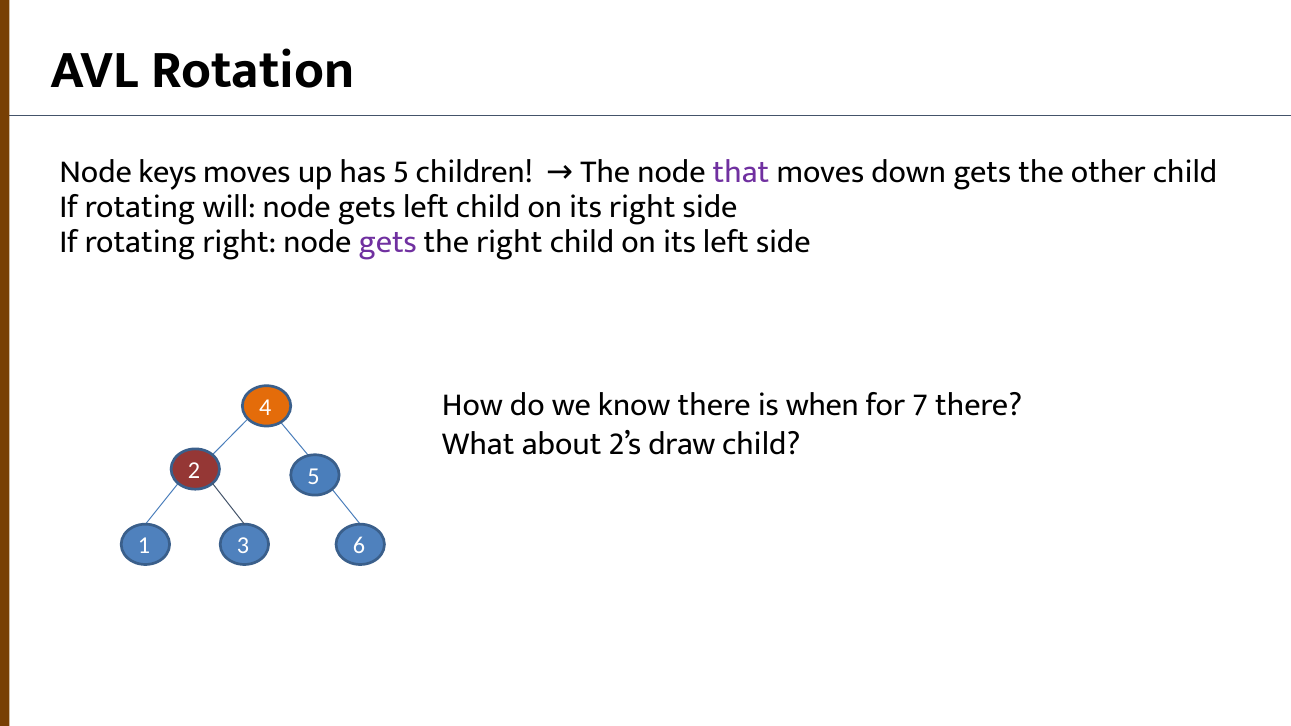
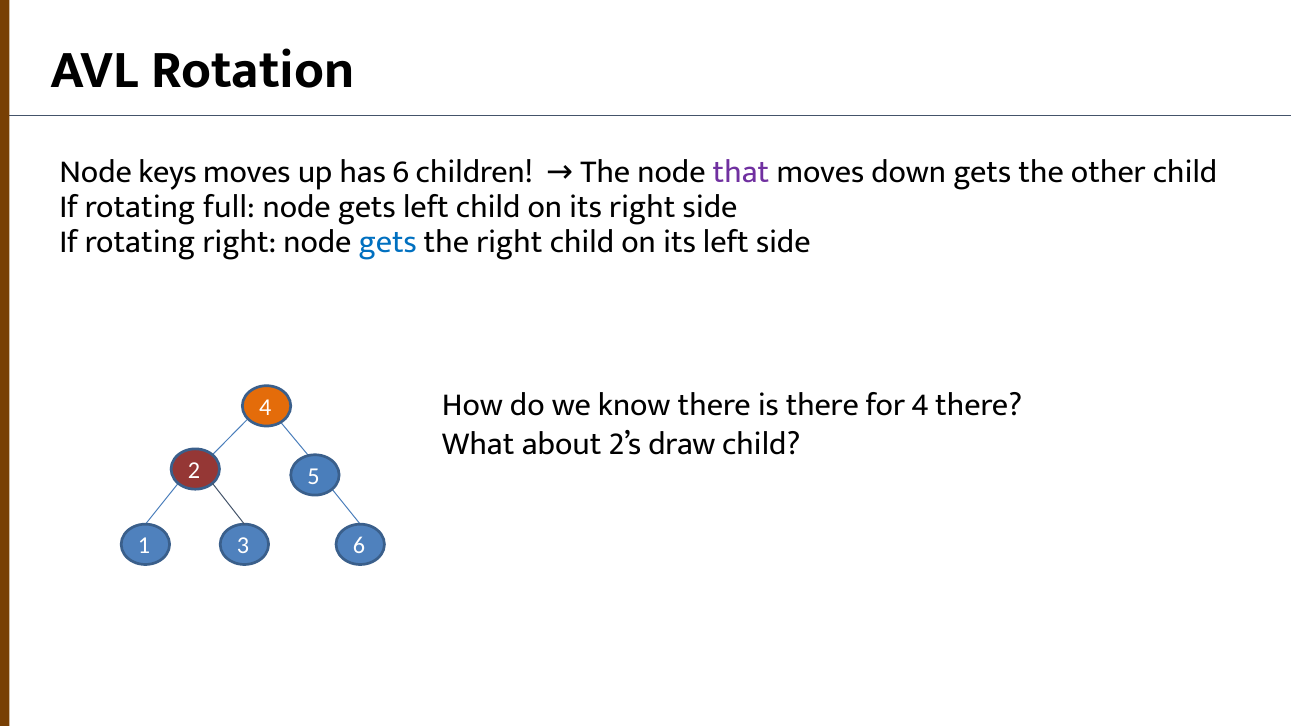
has 5: 5 -> 6
will: will -> full
gets at (388, 241) colour: purple -> blue
is when: when -> there
for 7: 7 -> 4
